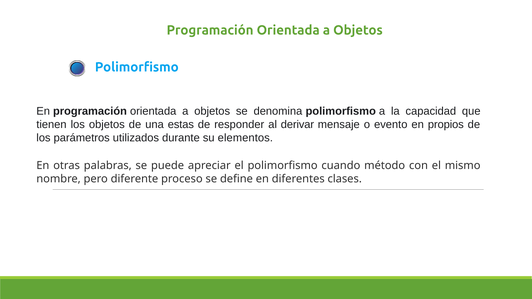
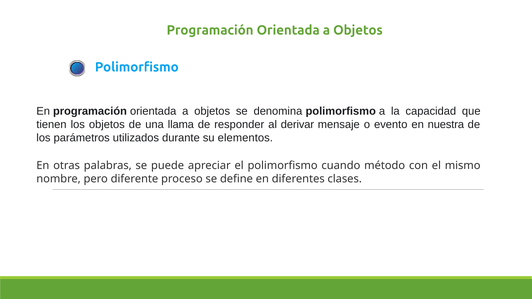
estas: estas -> llama
propios: propios -> nuestra
